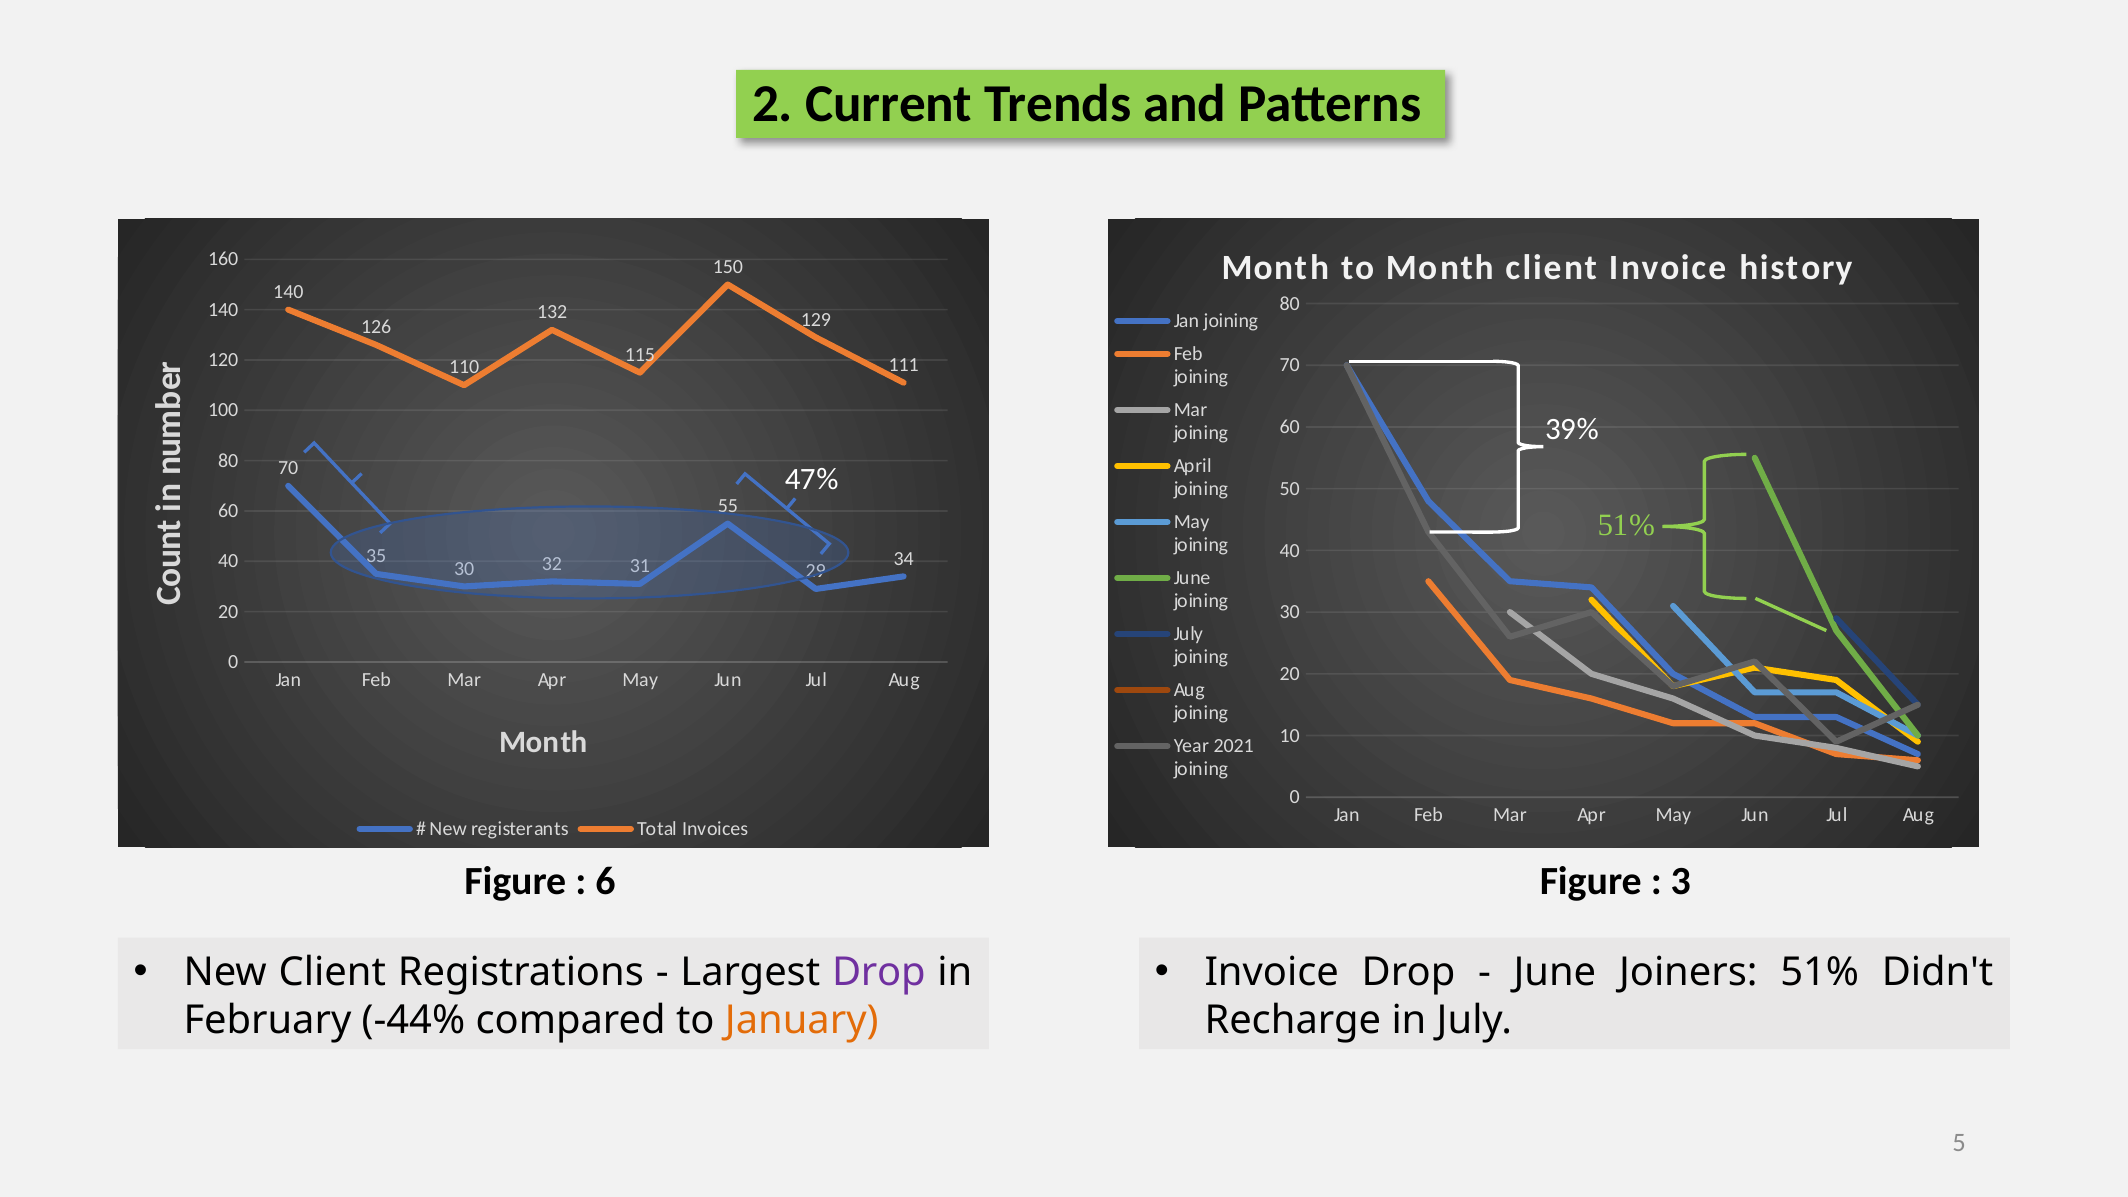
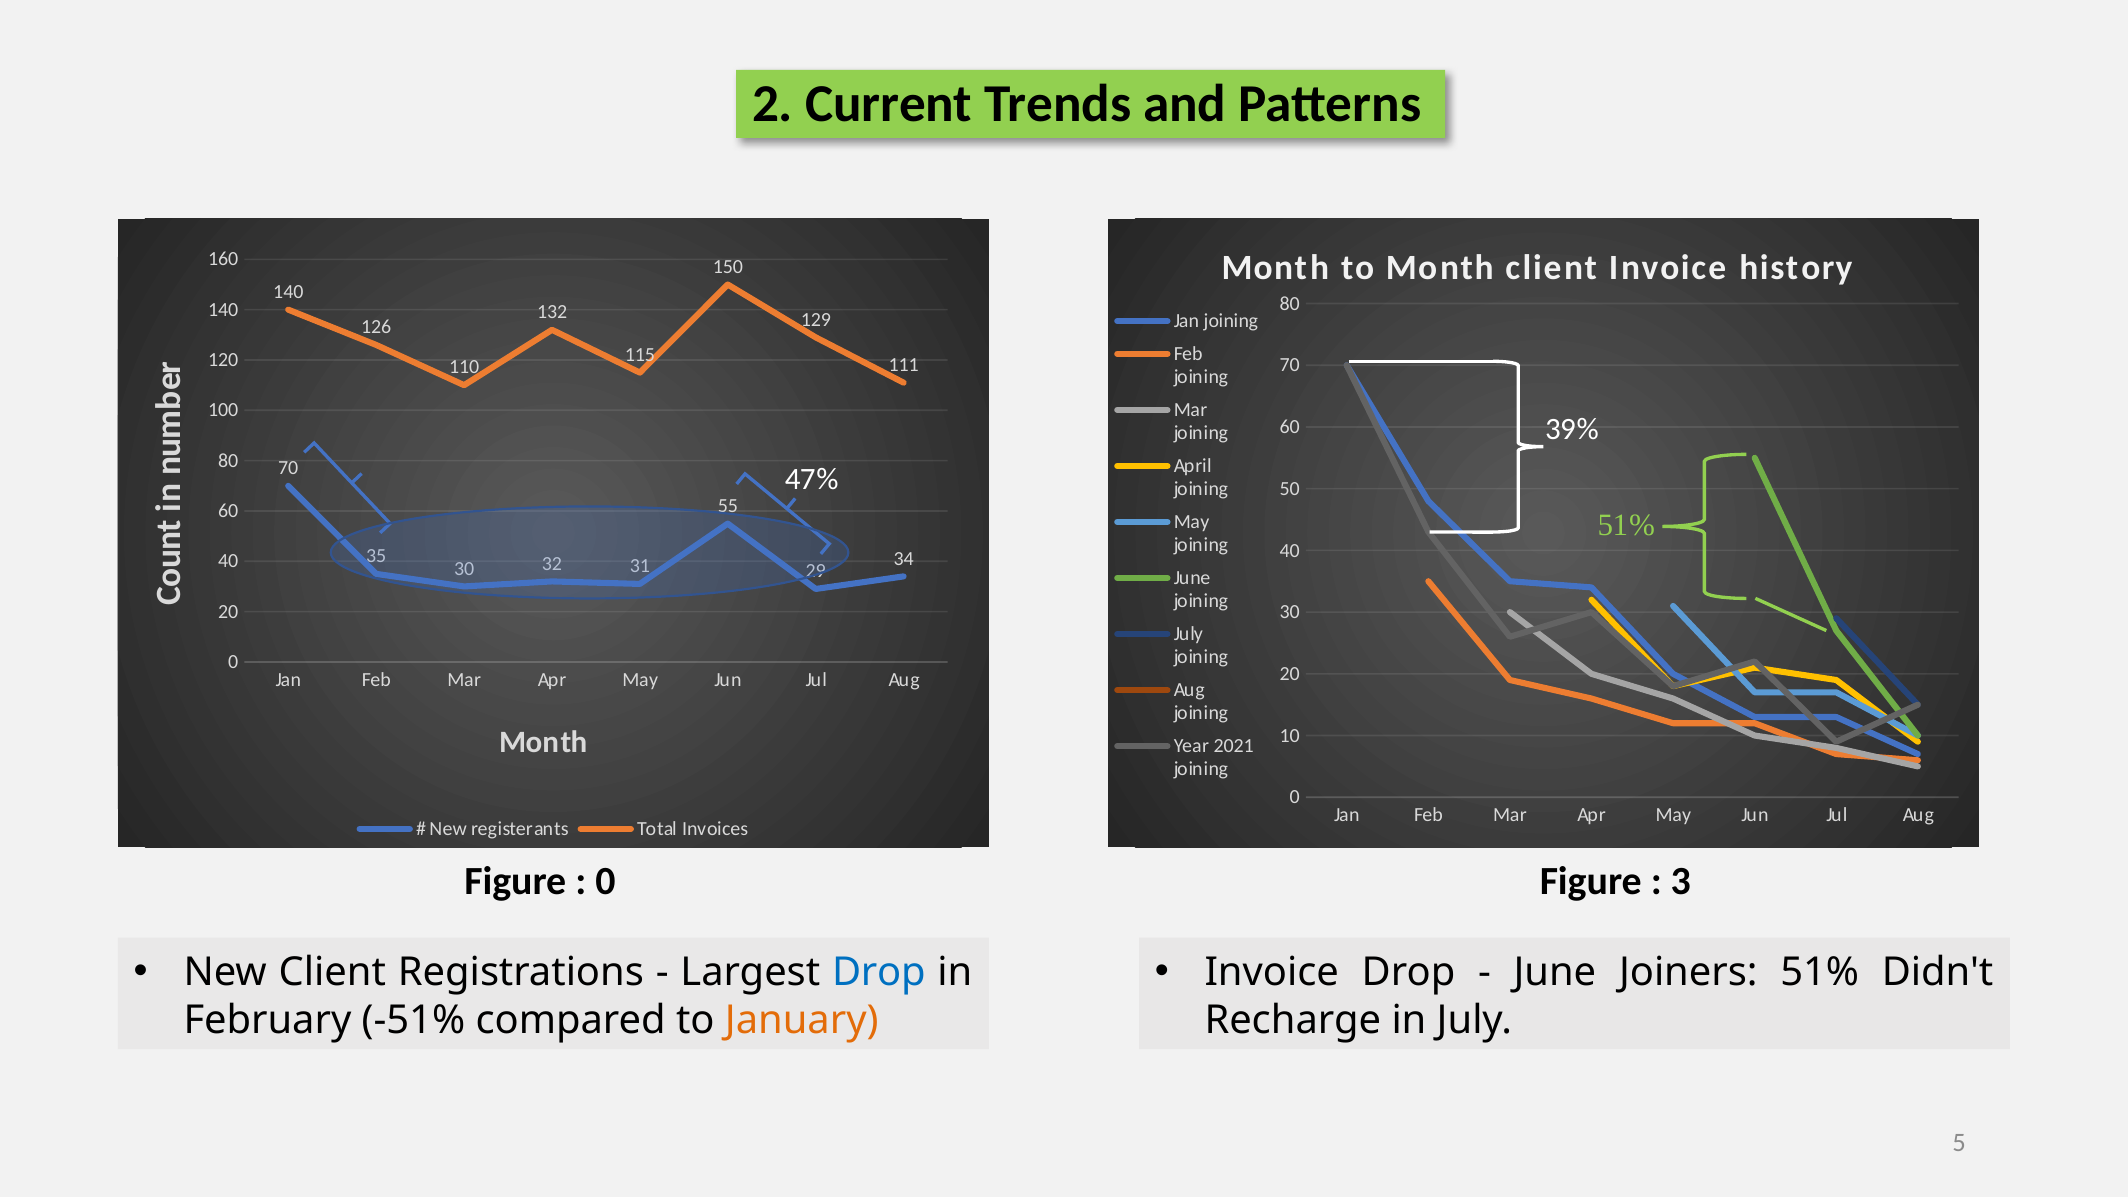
6 at (605, 882): 6 -> 0
Drop at (879, 972) colour: purple -> blue
-44%: -44% -> -51%
